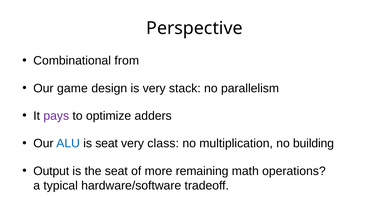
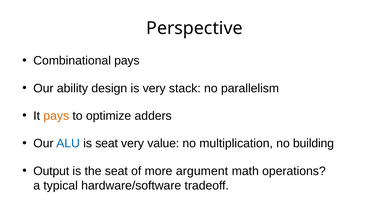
Combinational from: from -> pays
game: game -> ability
pays at (56, 116) colour: purple -> orange
class: class -> value
remaining: remaining -> argument
